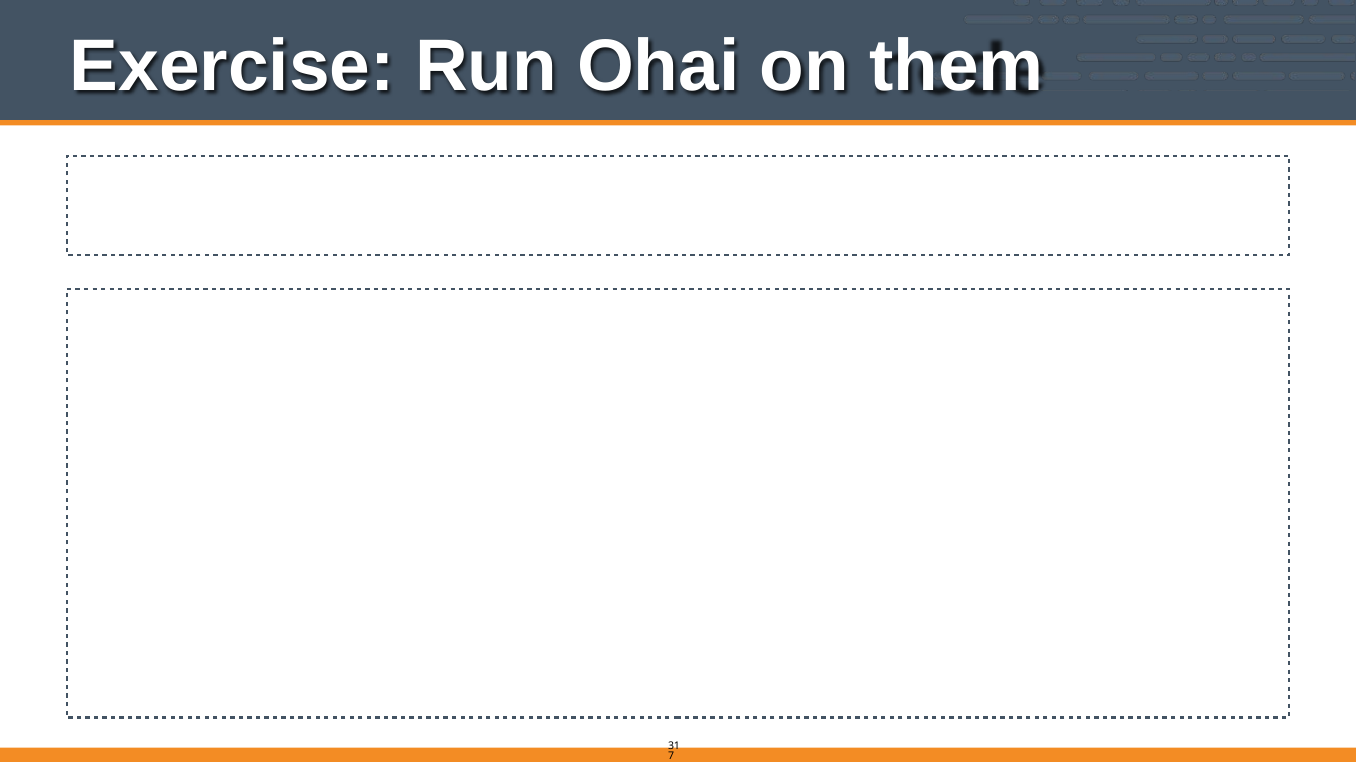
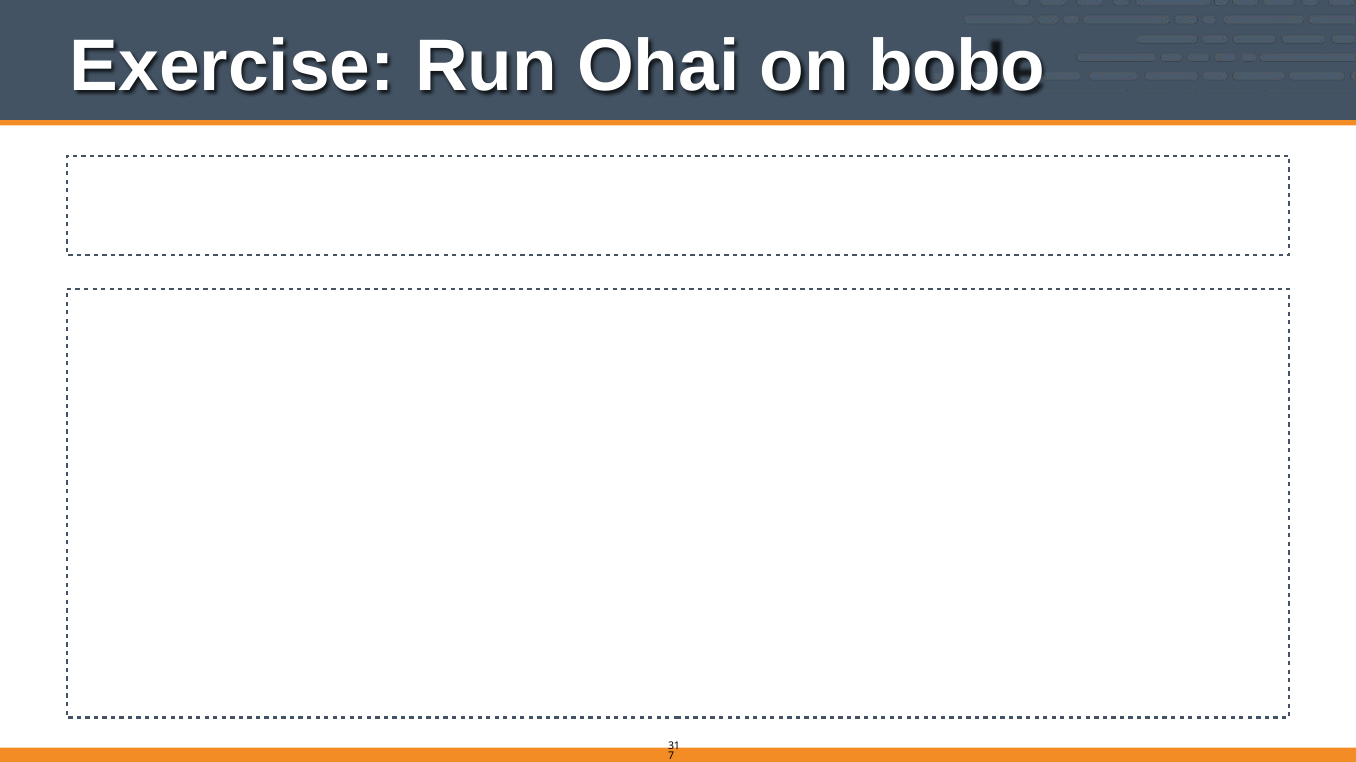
them: them -> bobo
